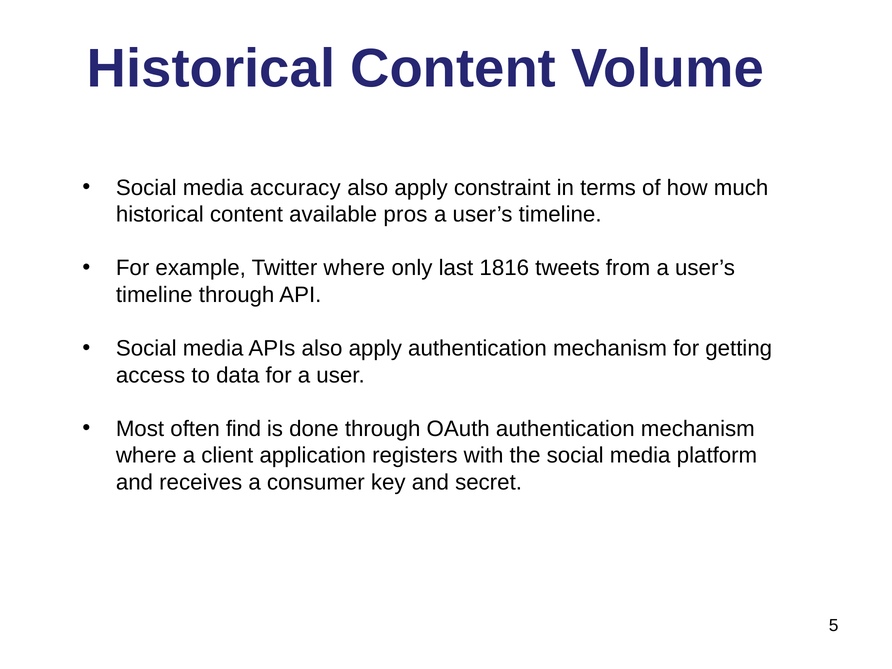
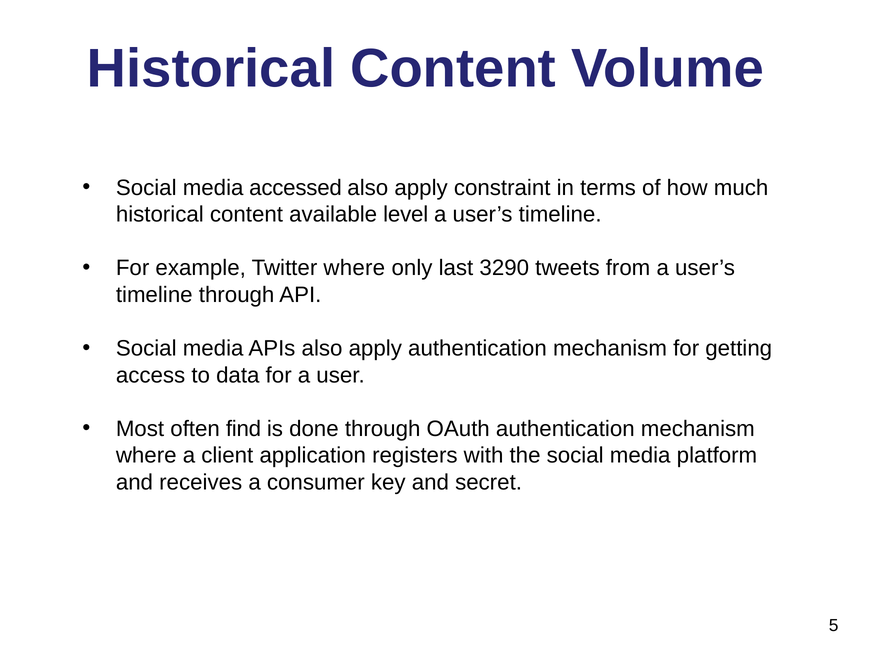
accuracy: accuracy -> accessed
pros: pros -> level
1816: 1816 -> 3290
